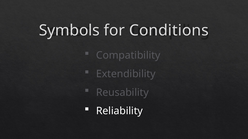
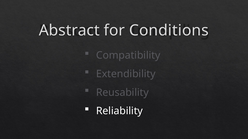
Symbols: Symbols -> Abstract
